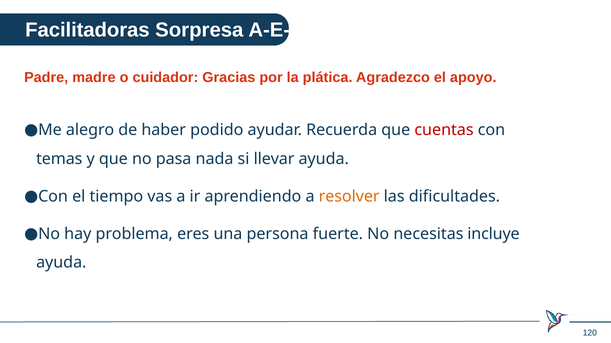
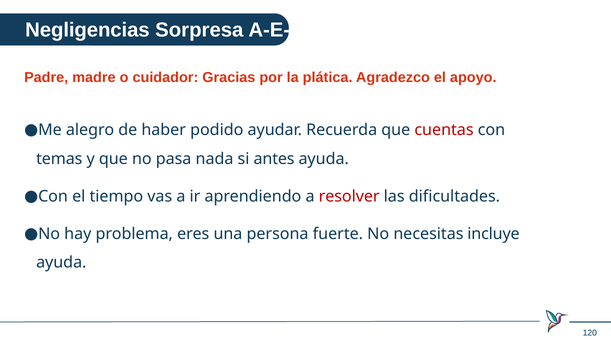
Facilitadoras: Facilitadoras -> Negligencias
llevar: llevar -> antes
resolver colour: orange -> red
